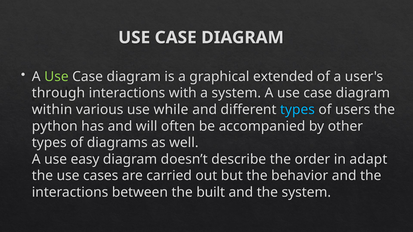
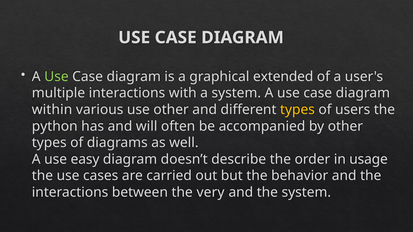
through: through -> multiple
use while: while -> other
types at (297, 110) colour: light blue -> yellow
adapt: adapt -> usage
built: built -> very
